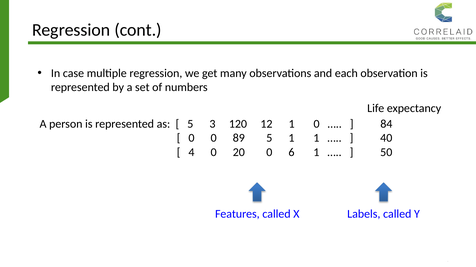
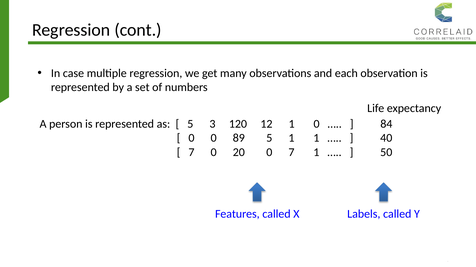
4 at (191, 153): 4 -> 7
0 6: 6 -> 7
